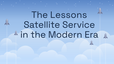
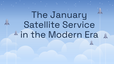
Lessons: Lessons -> January
